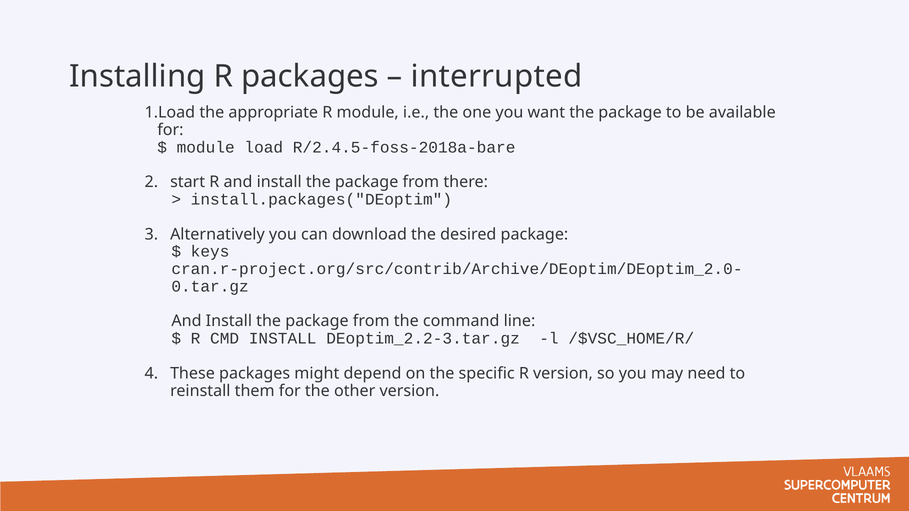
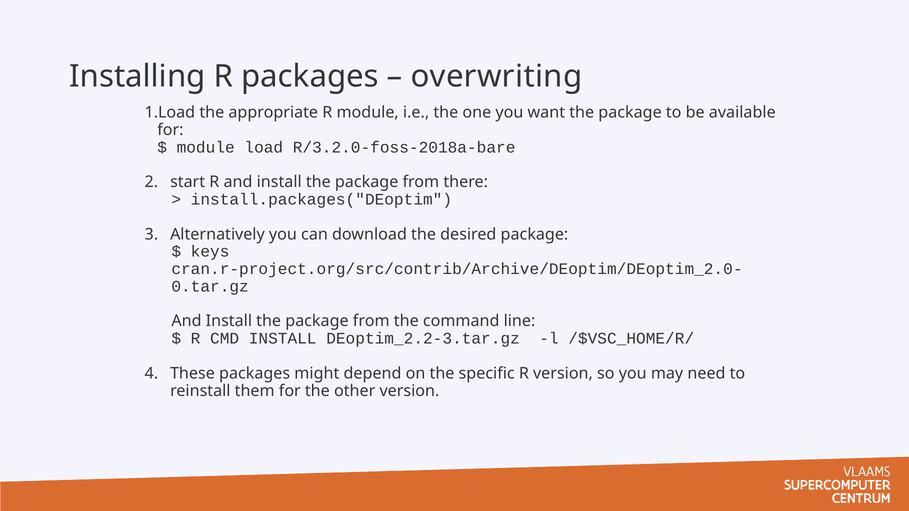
interrupted: interrupted -> overwriting
R/2.4.5-foss-2018a-bare: R/2.4.5-foss-2018a-bare -> R/3.2.0-foss-2018a-bare
